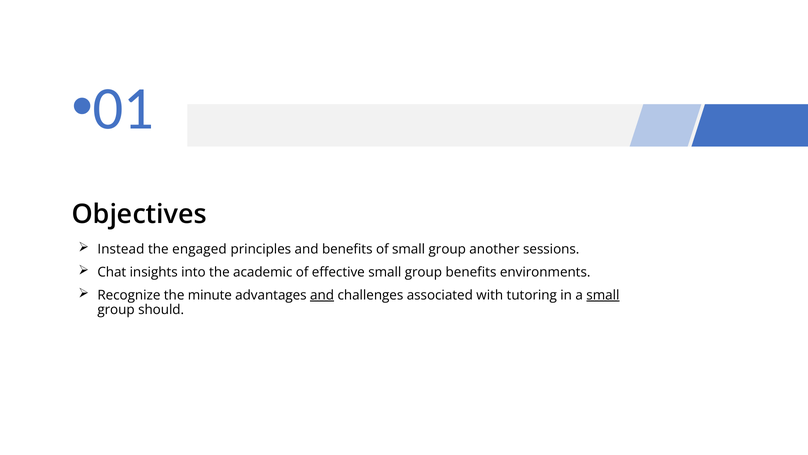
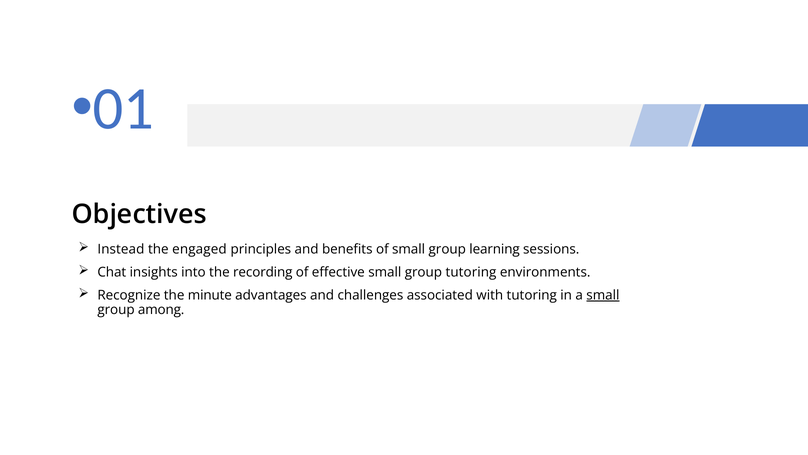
another: another -> learning
academic: academic -> recording
group benefits: benefits -> tutoring
and at (322, 295) underline: present -> none
should: should -> among
